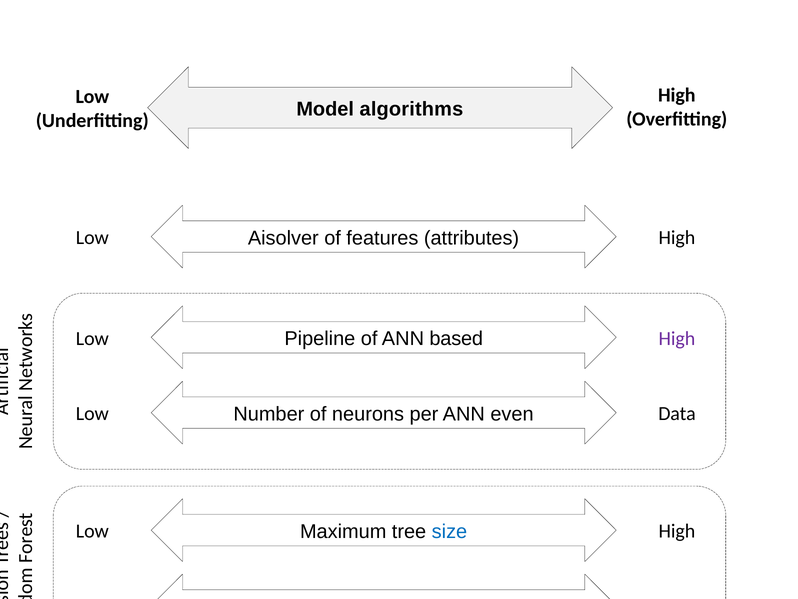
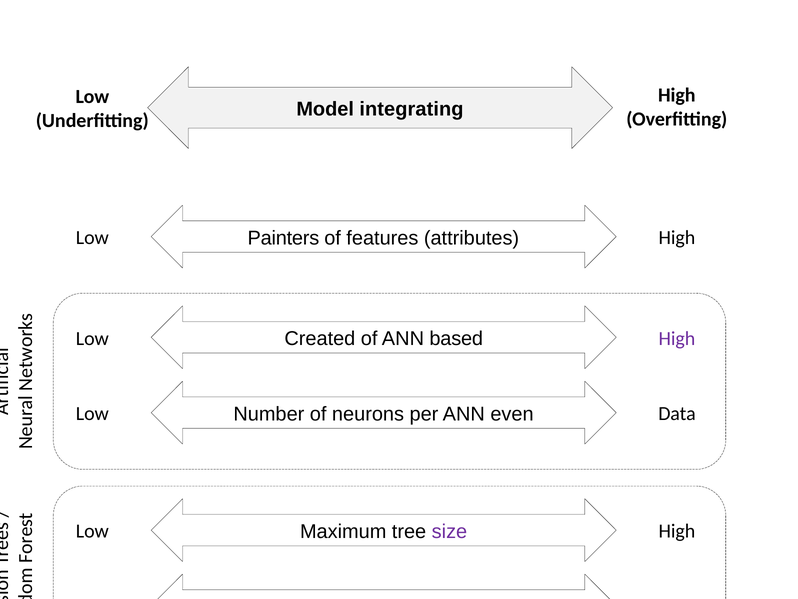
algorithms: algorithms -> integrating
Aisolver: Aisolver -> Painters
Pipeline: Pipeline -> Created
size colour: blue -> purple
